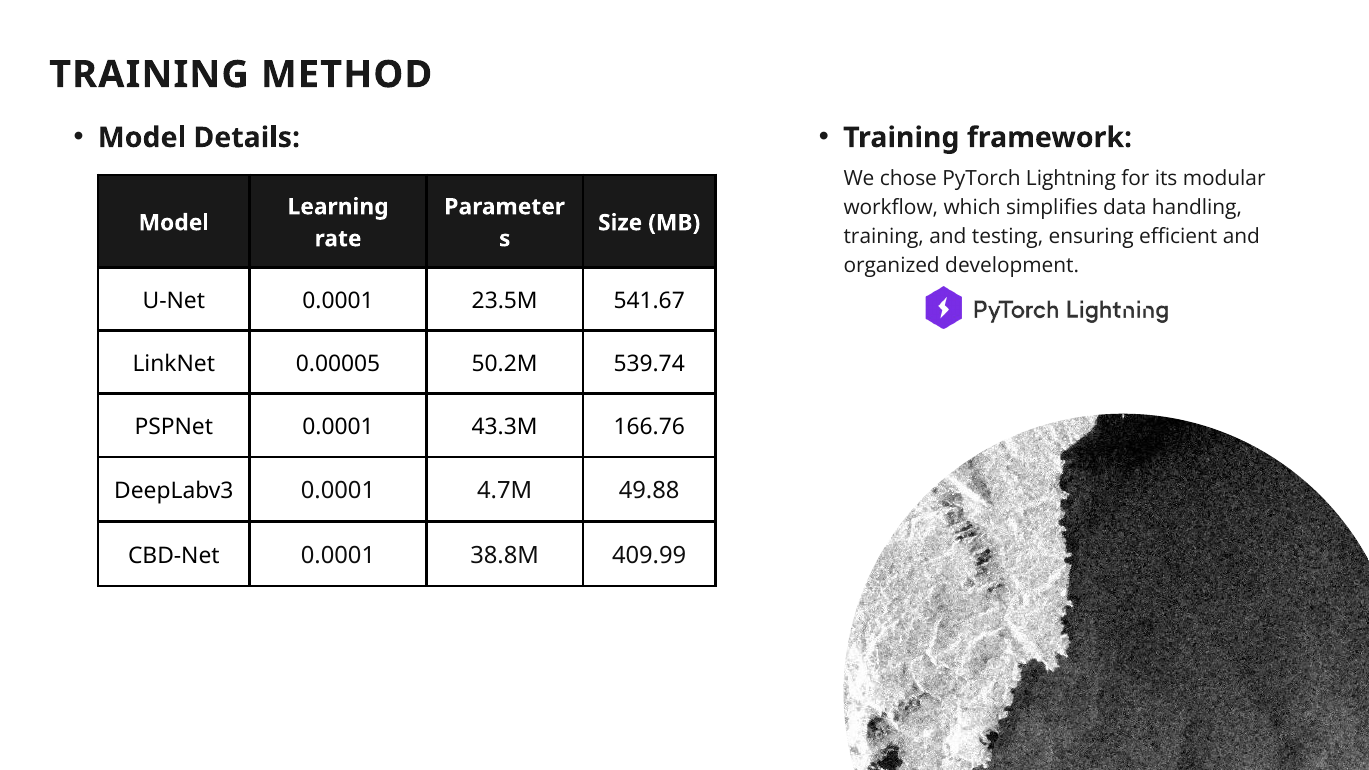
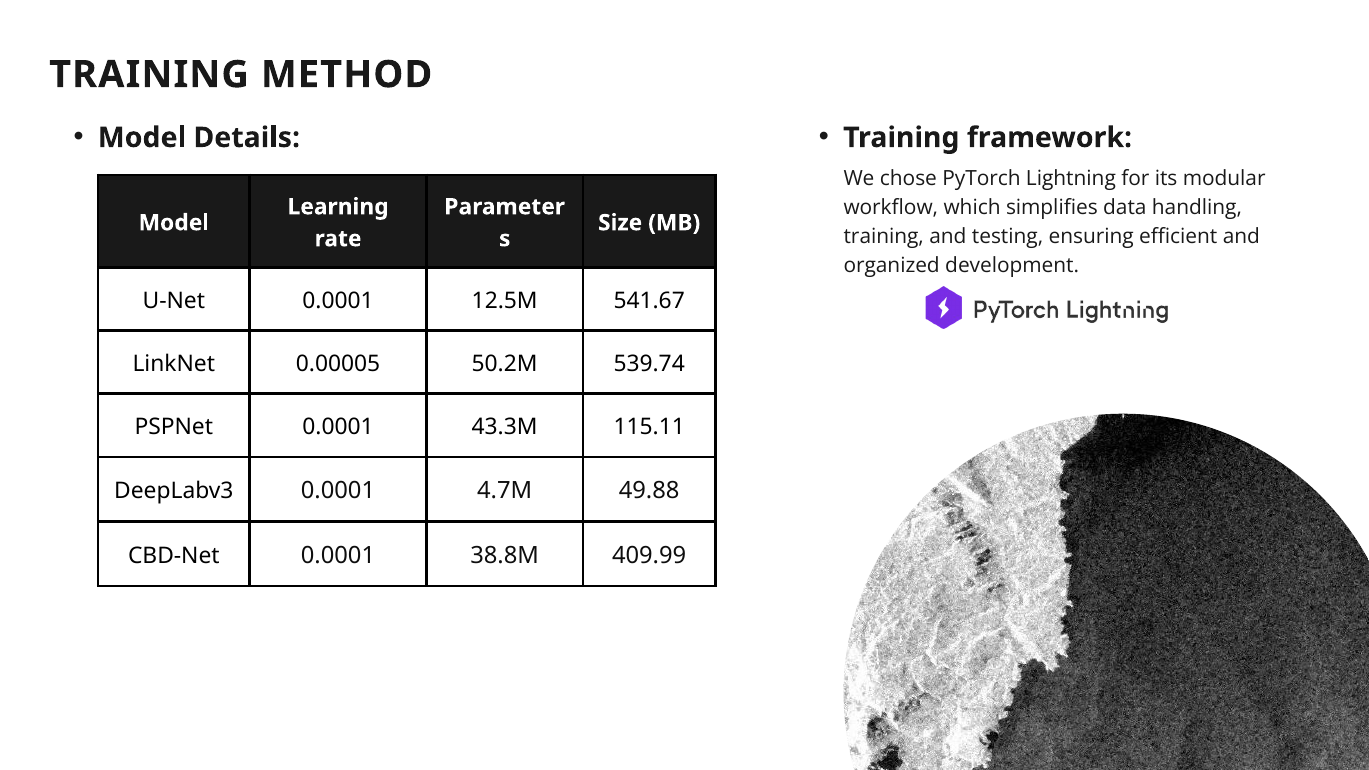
23.5M: 23.5M -> 12.5M
166.76: 166.76 -> 115.11
